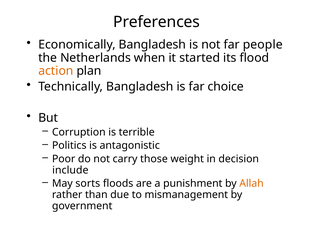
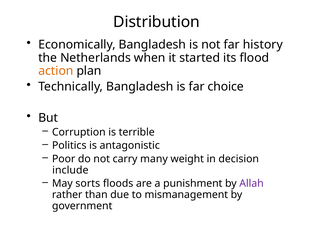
Preferences: Preferences -> Distribution
people: people -> history
those: those -> many
Allah colour: orange -> purple
